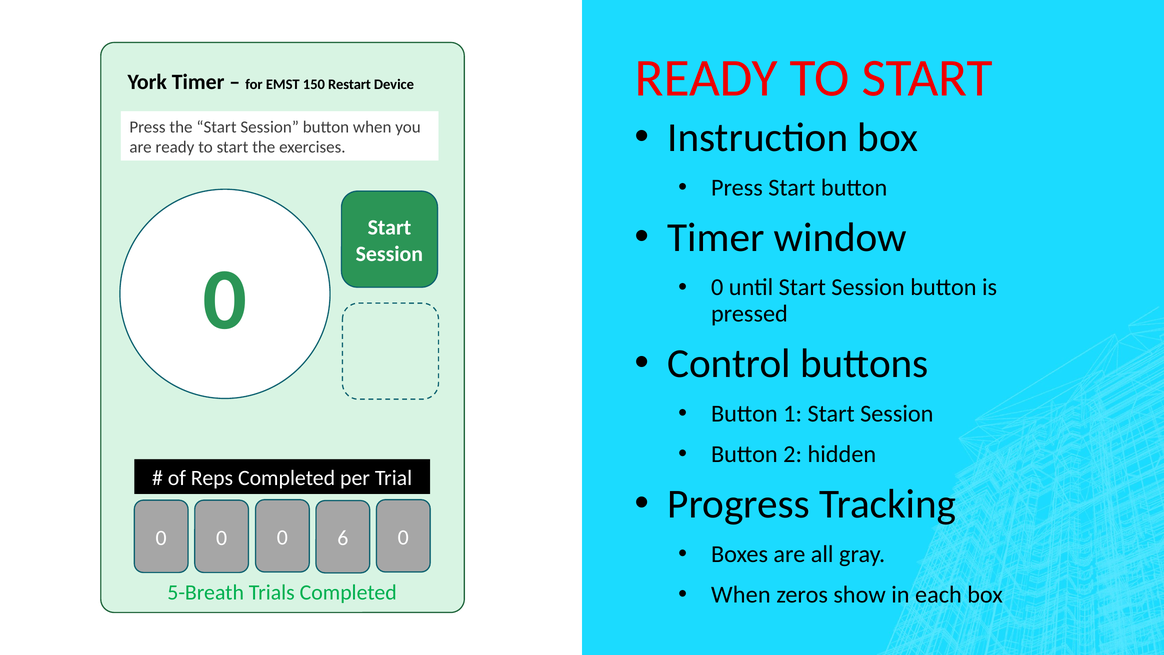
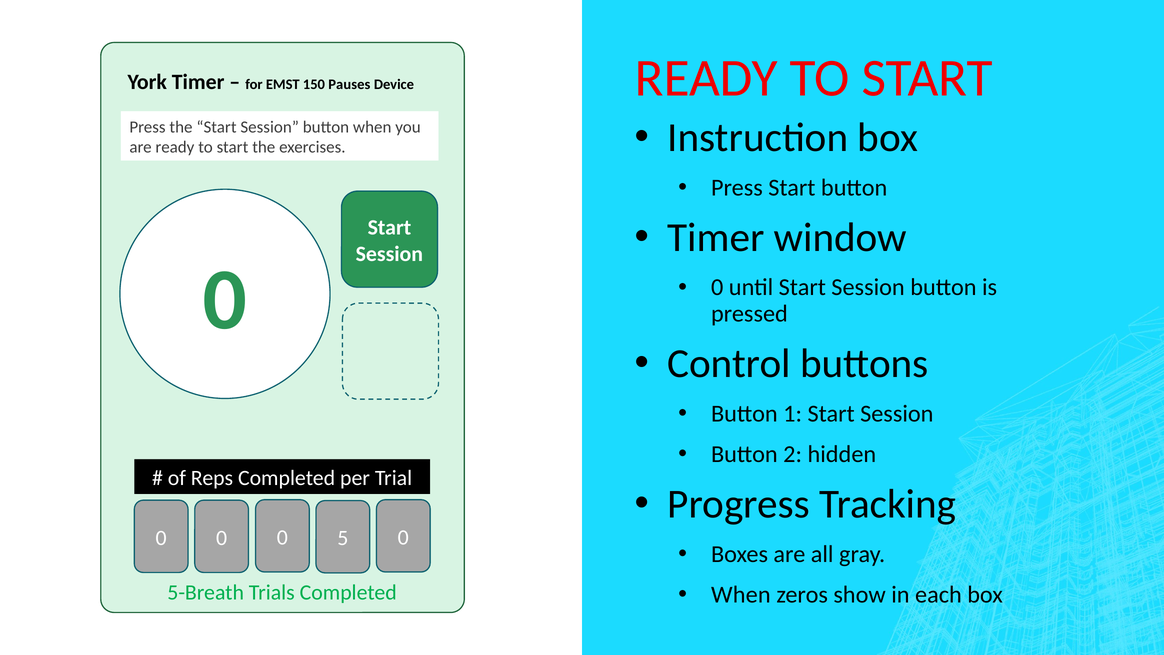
Restart: Restart -> Pauses
6: 6 -> 5
